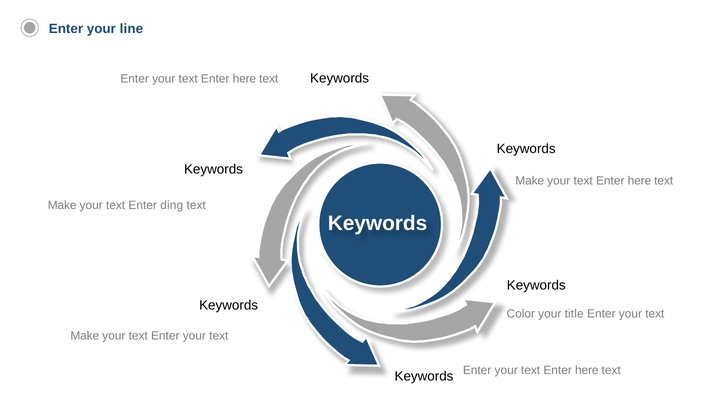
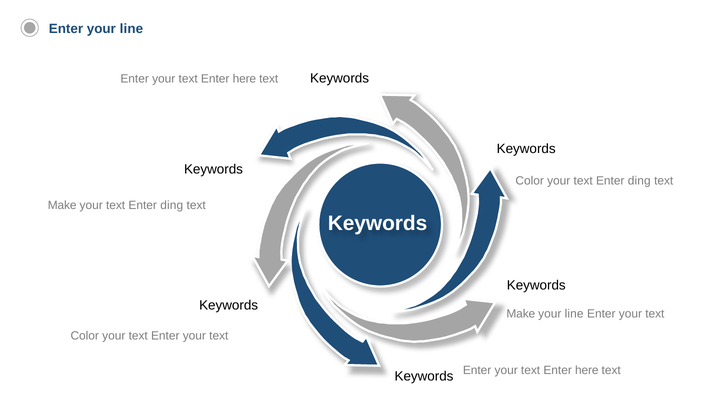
Make at (530, 181): Make -> Color
here at (639, 181): here -> ding
Color at (521, 314): Color -> Make
title at (574, 314): title -> line
Make at (85, 336): Make -> Color
